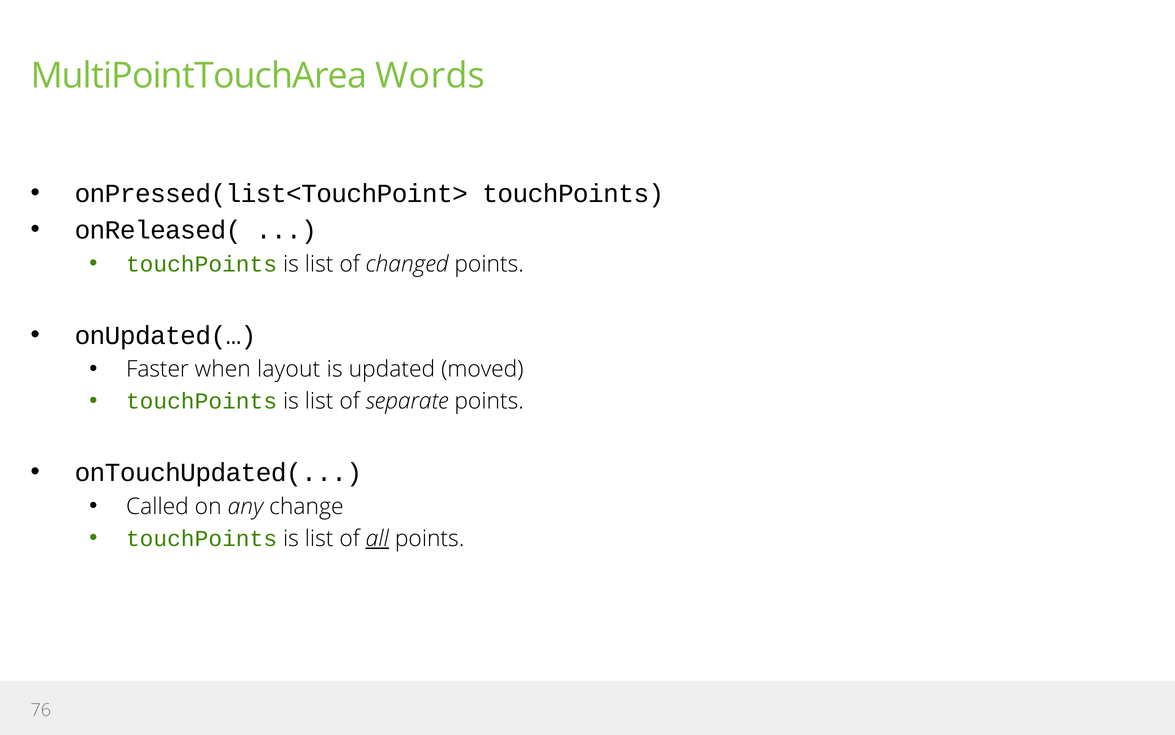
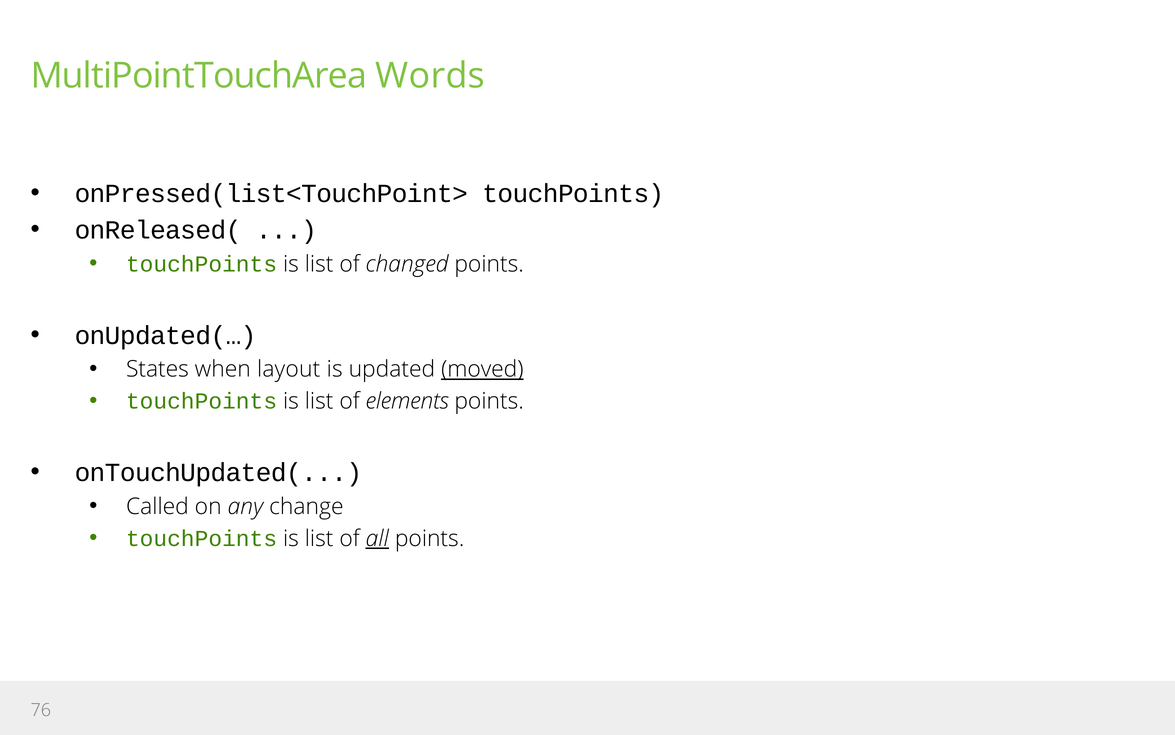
Faster: Faster -> States
moved underline: none -> present
separate: separate -> elements
